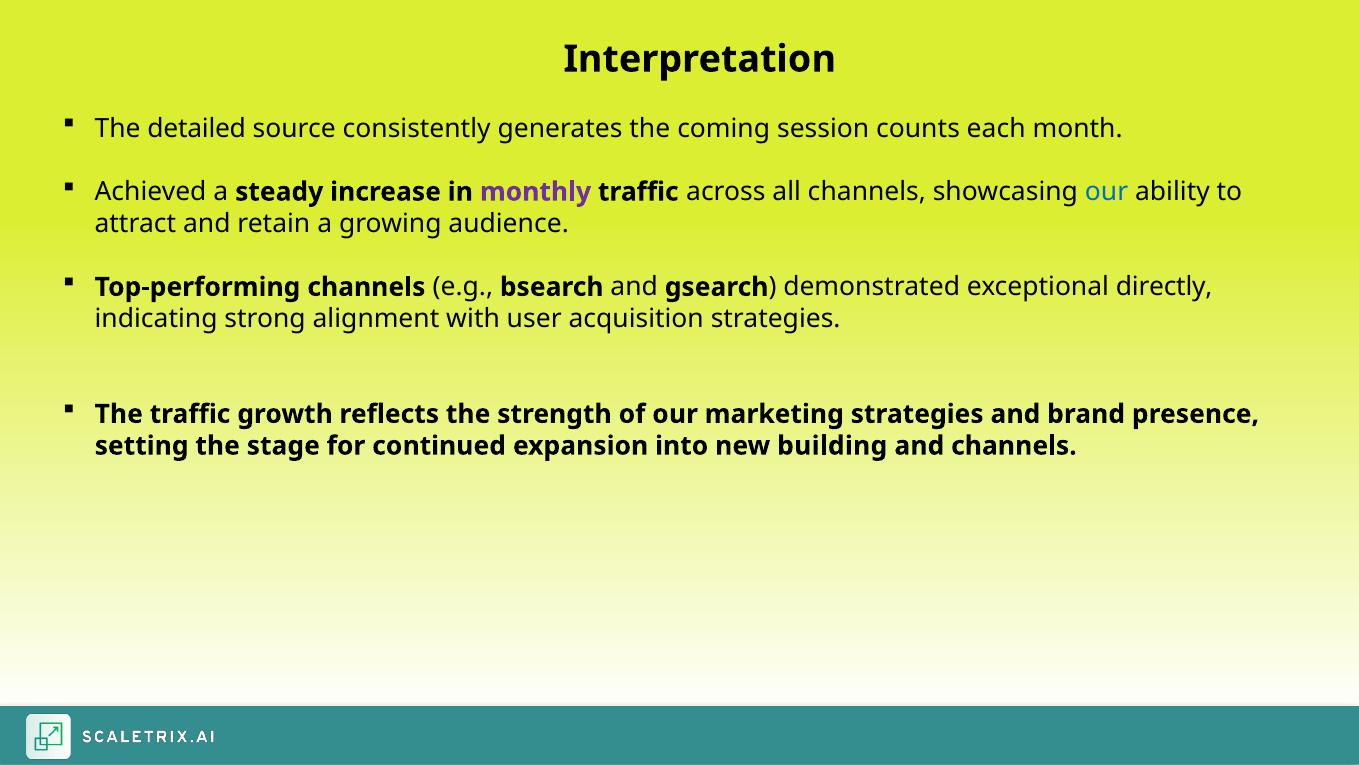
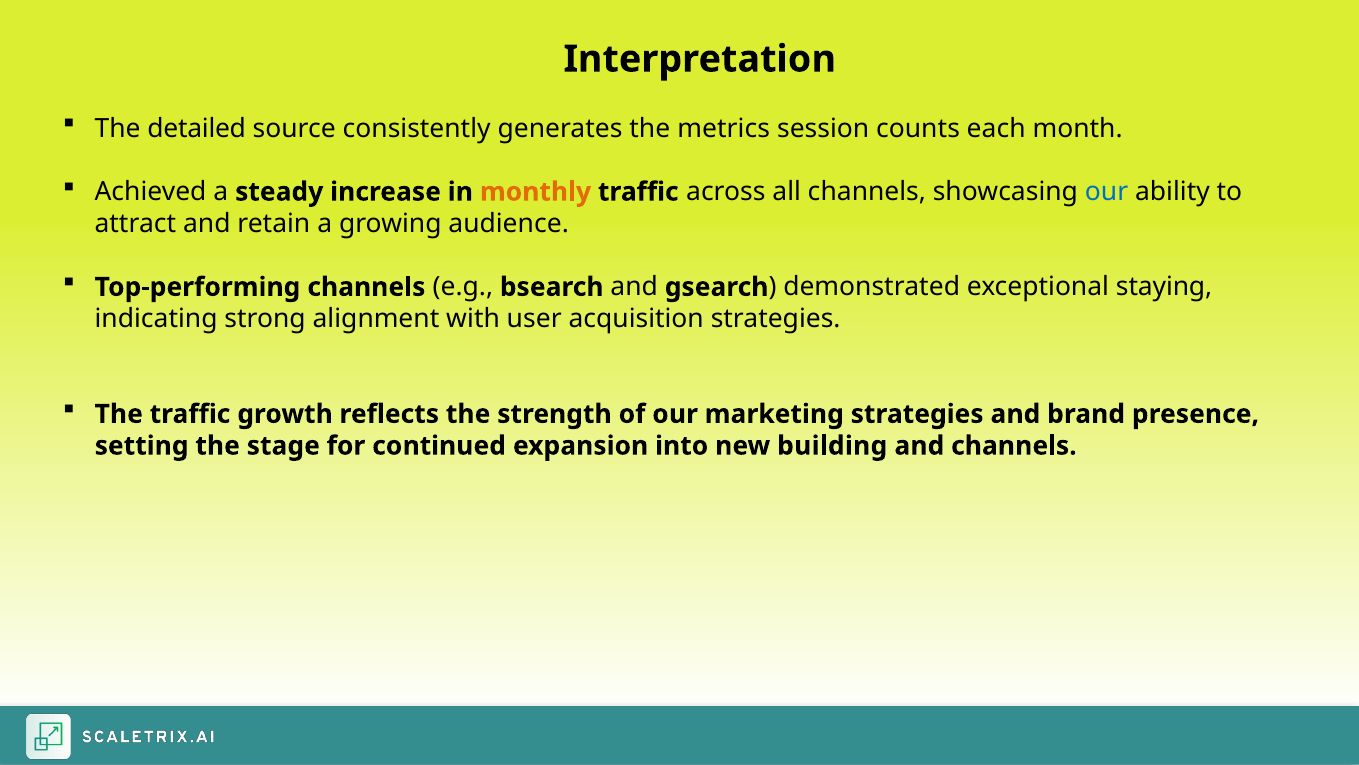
coming: coming -> metrics
monthly colour: purple -> orange
directly: directly -> staying
